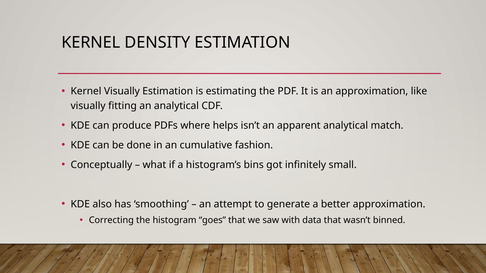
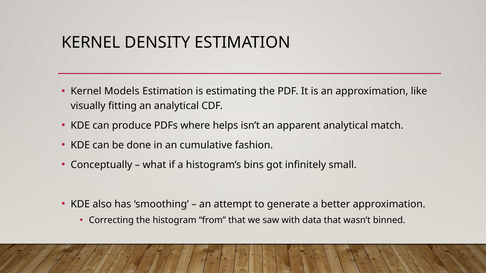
Kernel Visually: Visually -> Models
goes: goes -> from
